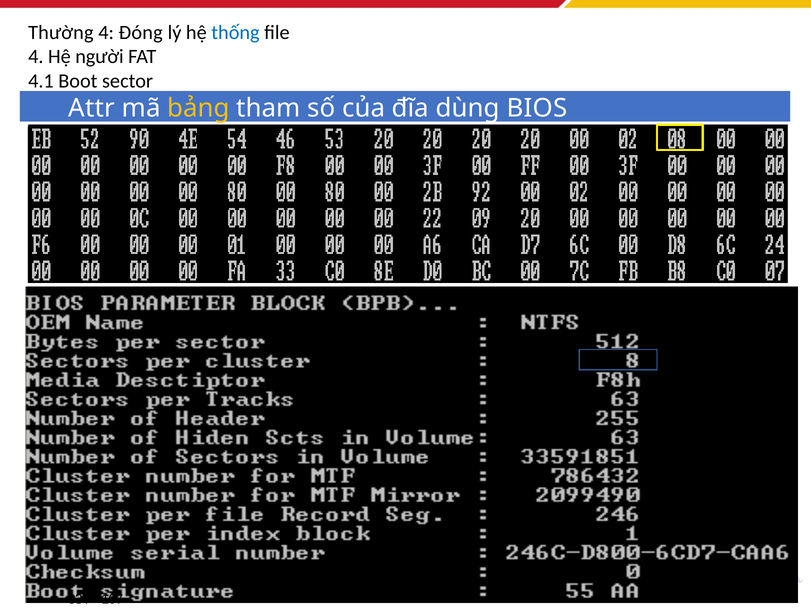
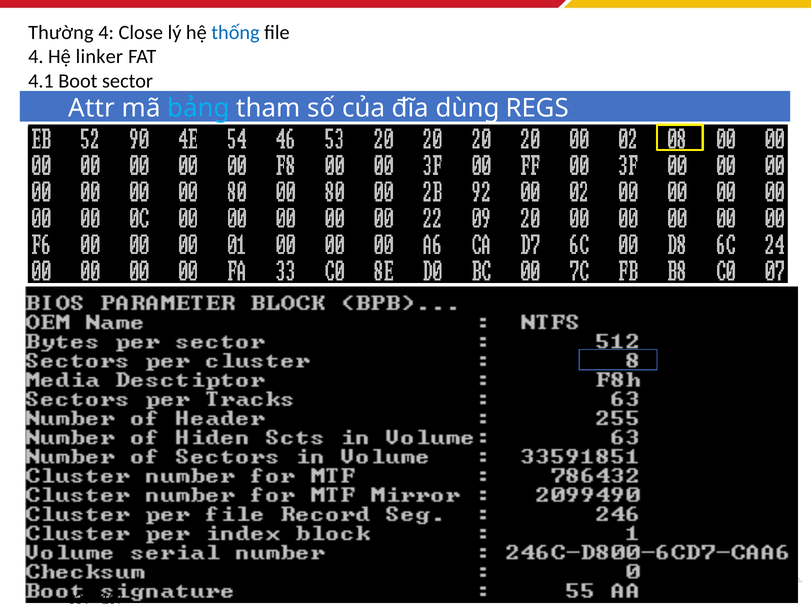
Đóng: Đóng -> Close
người: người -> linker
bảng colour: yellow -> light blue
BIOS: BIOS -> REGS
